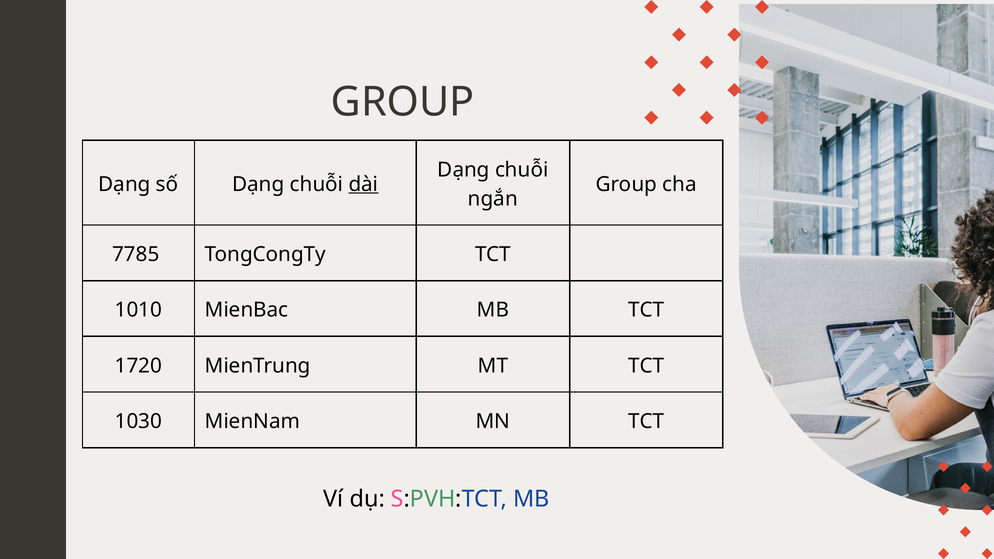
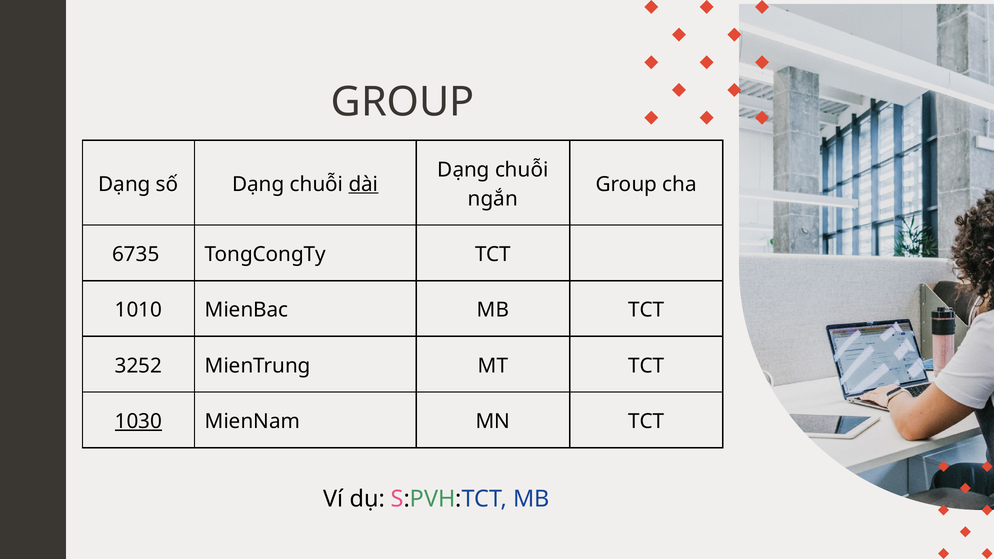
7785: 7785 -> 6735
1720: 1720 -> 3252
1030 underline: none -> present
